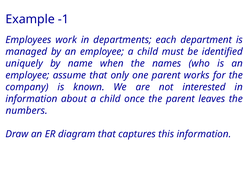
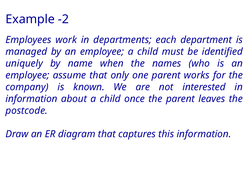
-1: -1 -> -2
numbers: numbers -> postcode
